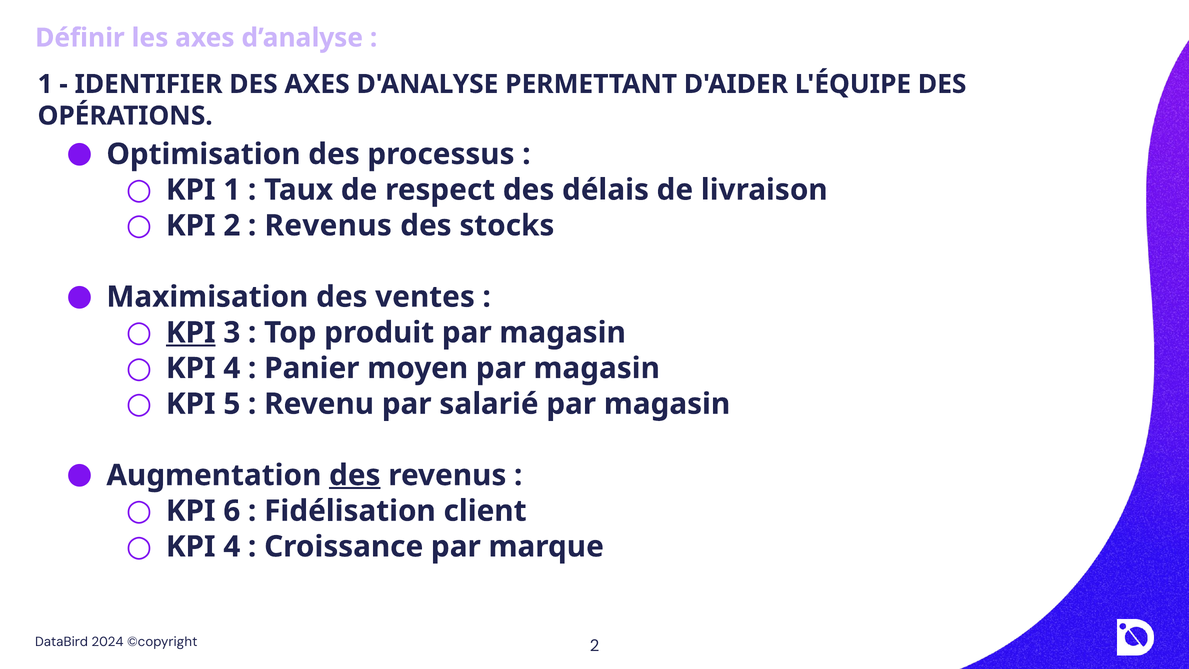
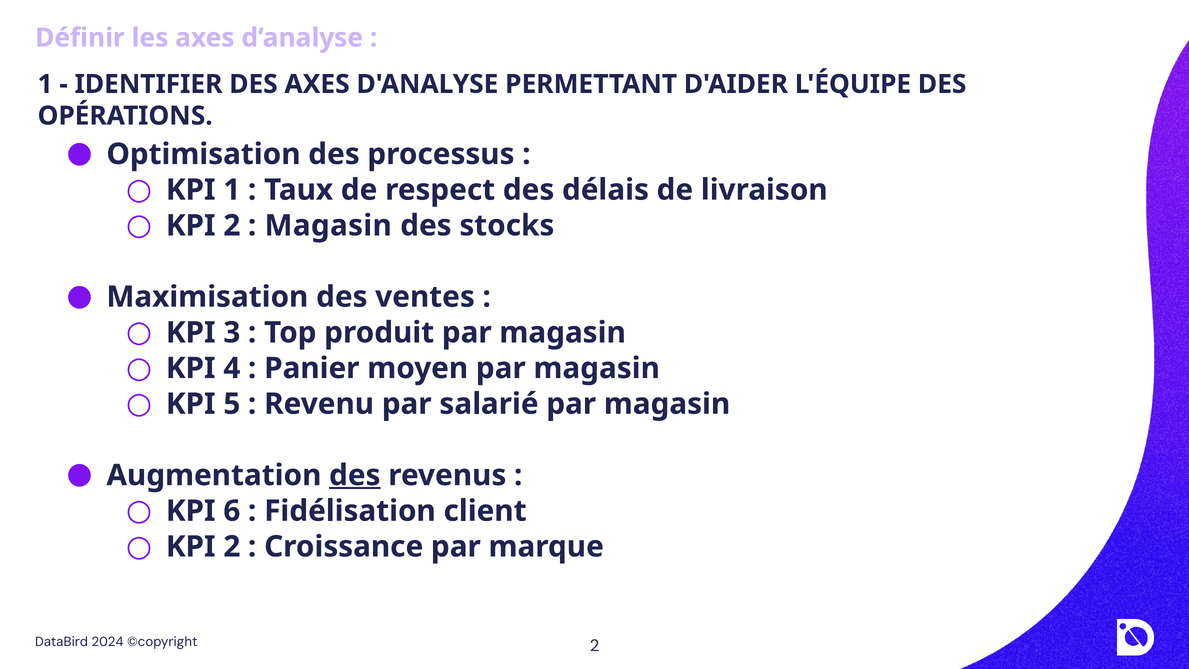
Revenus at (328, 226): Revenus -> Magasin
KPI at (191, 333) underline: present -> none
4 at (232, 547): 4 -> 2
